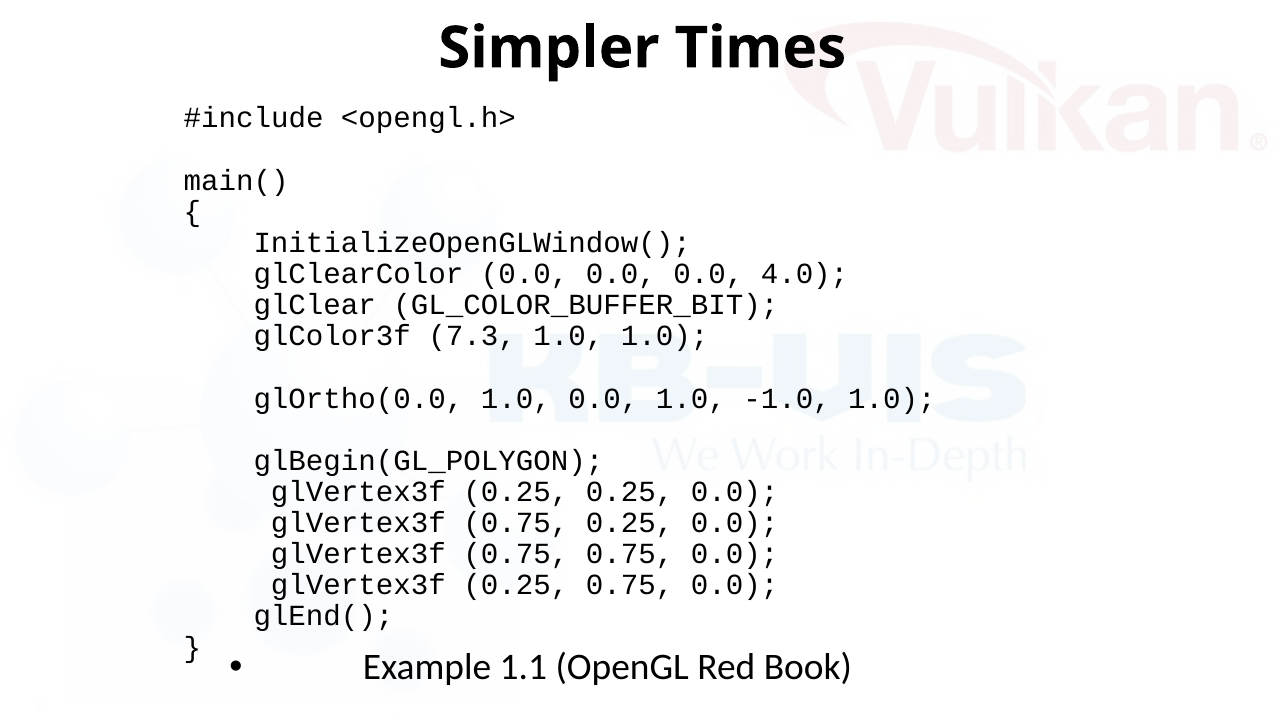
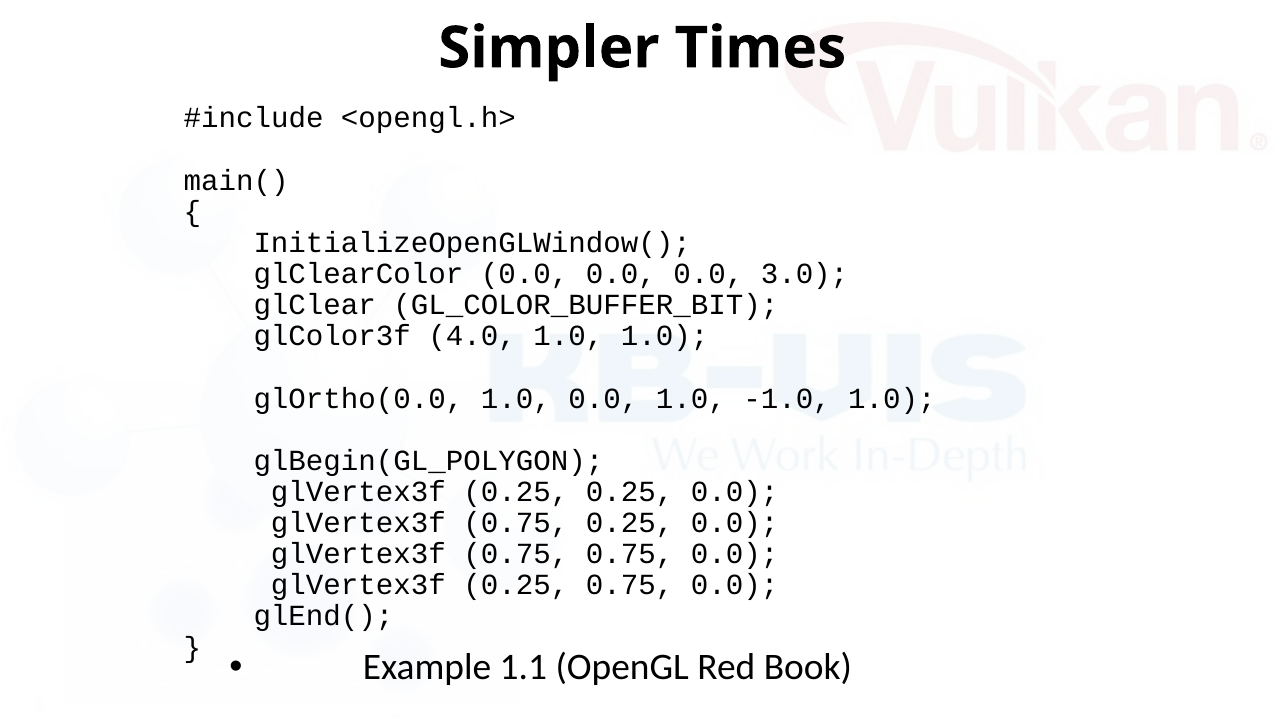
4.0: 4.0 -> 3.0
7.3: 7.3 -> 4.0
